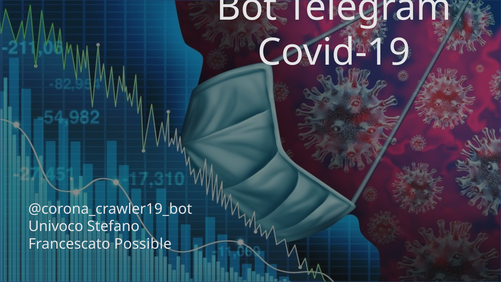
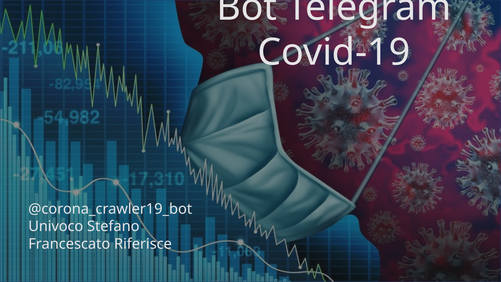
Possible: Possible -> Riferisce
